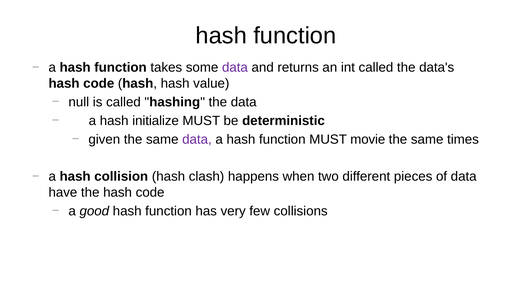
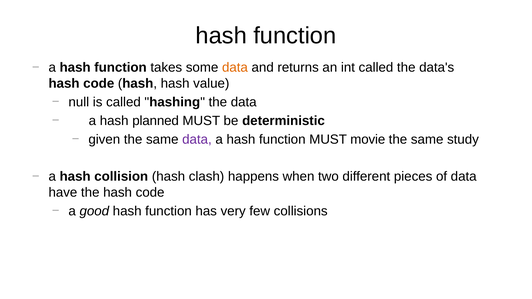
data at (235, 68) colour: purple -> orange
initialize: initialize -> planned
times: times -> study
